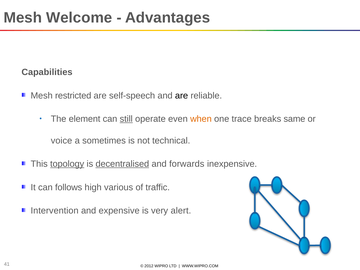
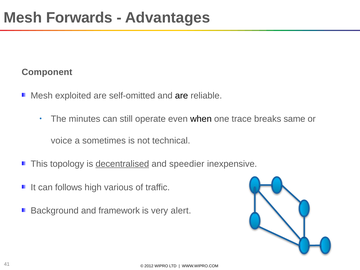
Welcome: Welcome -> Forwards
Capabilities: Capabilities -> Component
restricted: restricted -> exploited
self-speech: self-speech -> self-omitted
element: element -> minutes
still underline: present -> none
when colour: orange -> black
topology underline: present -> none
forwards: forwards -> speedier
Intervention: Intervention -> Background
expensive: expensive -> framework
